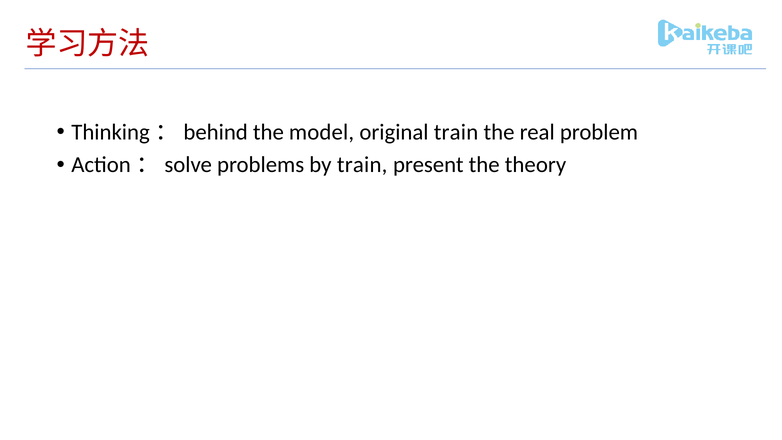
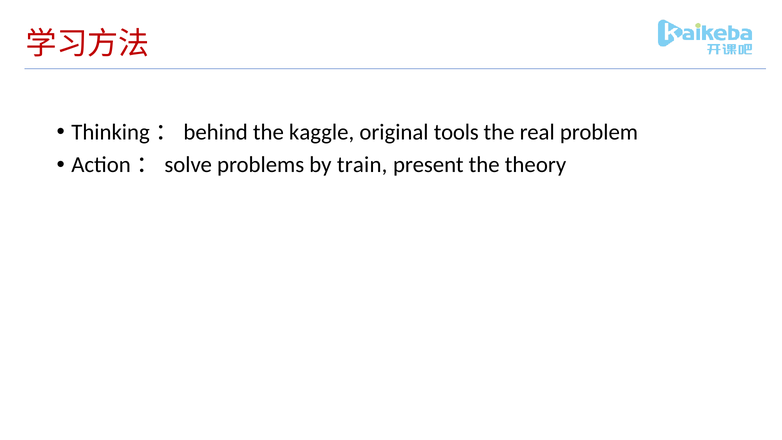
model: model -> kaggle
original train: train -> tools
